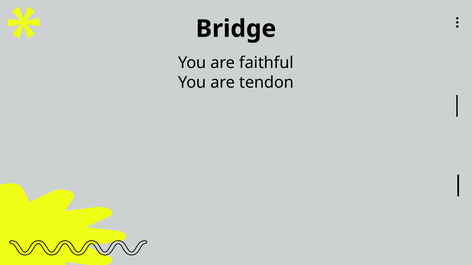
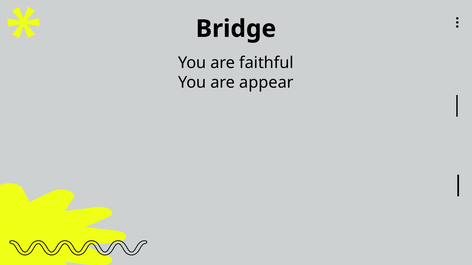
tendon: tendon -> appear
